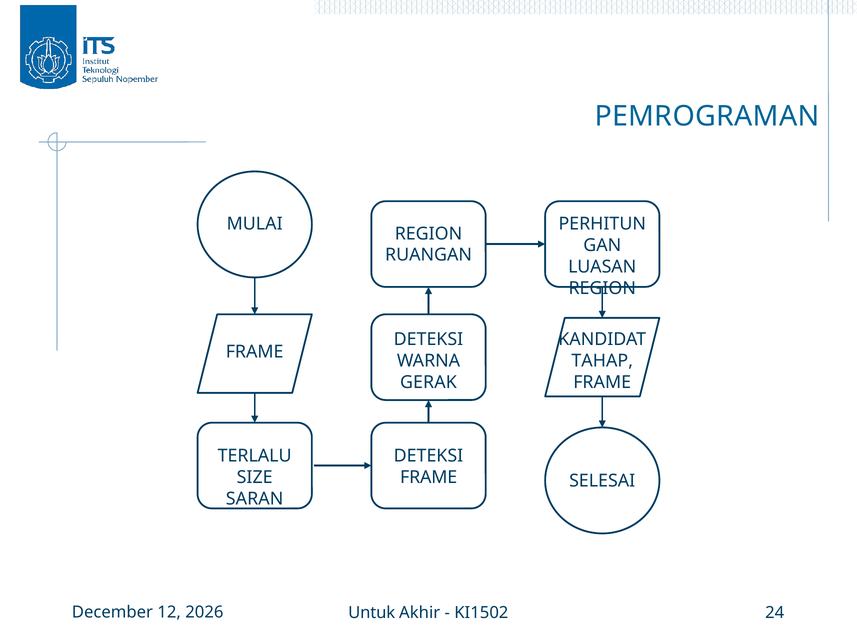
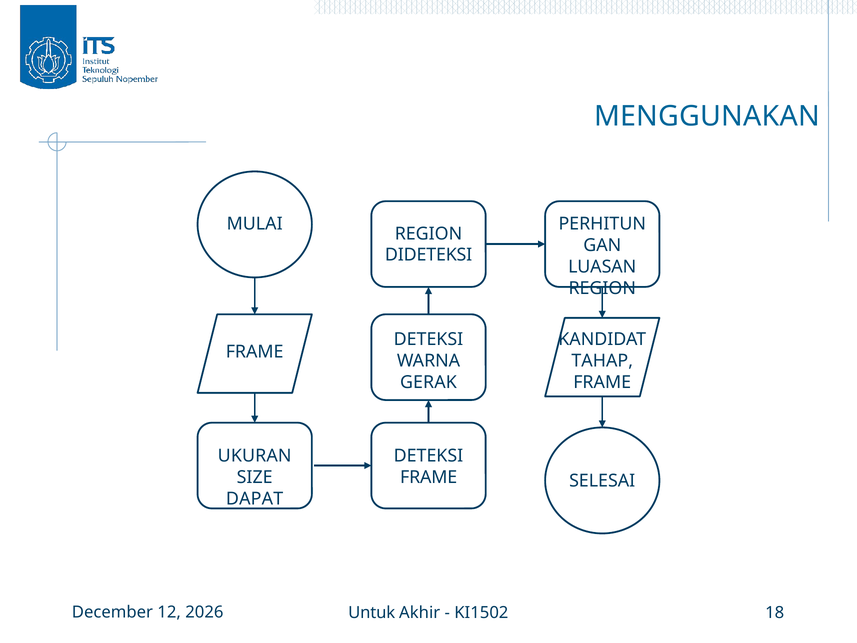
PEMROGRAMAN: PEMROGRAMAN -> MENGGUNAKAN
RUANGAN: RUANGAN -> DIDETEKSI
TERLALU: TERLALU -> UKURAN
SARAN: SARAN -> DAPAT
24: 24 -> 18
